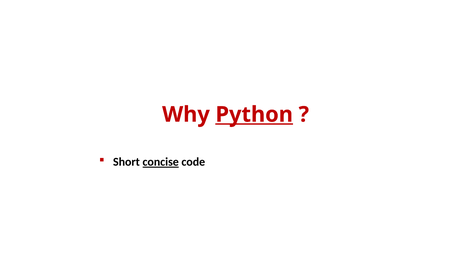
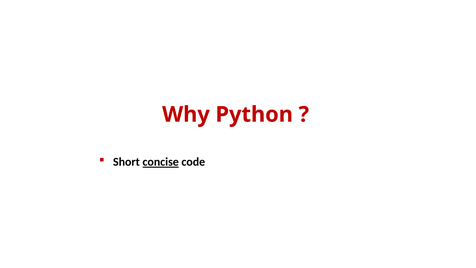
Python underline: present -> none
